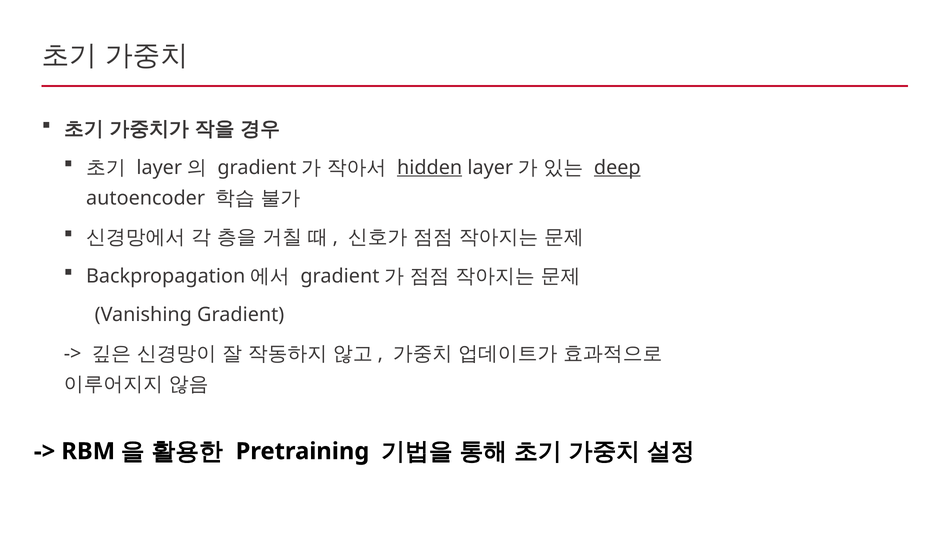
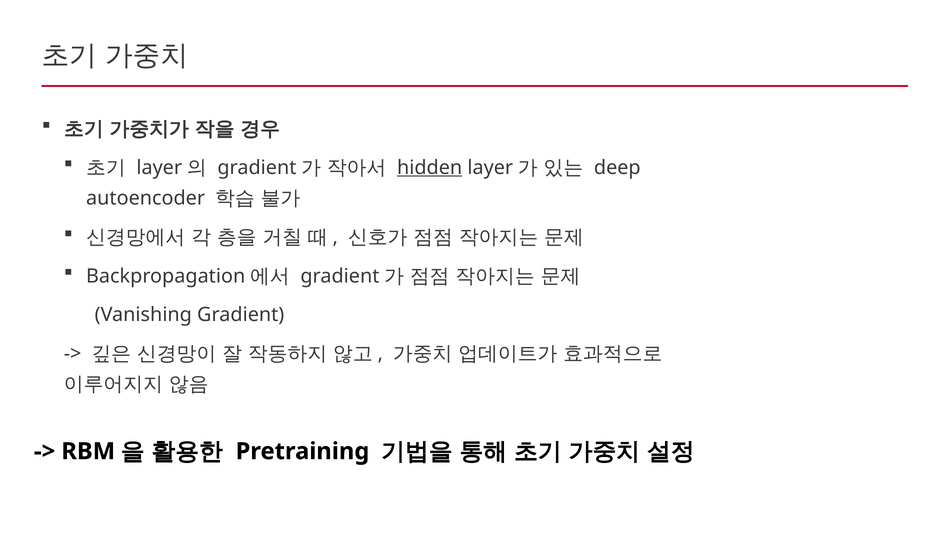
deep underline: present -> none
